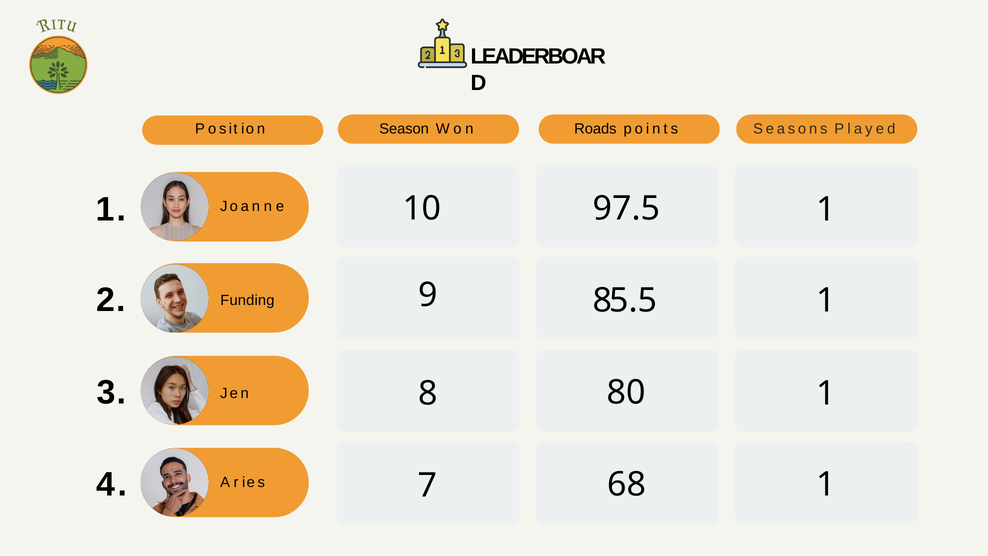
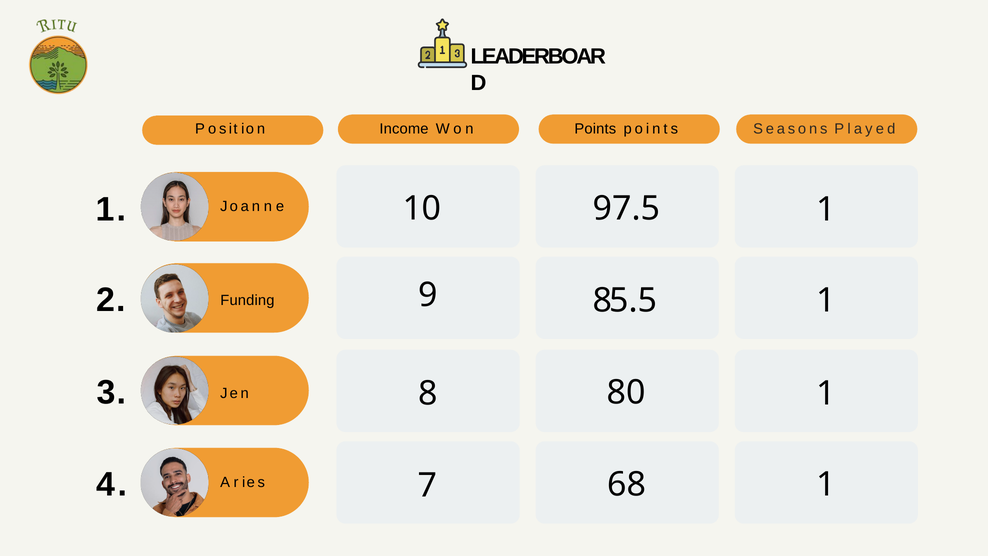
Season: Season -> Income
Roads at (595, 129): Roads -> Points
